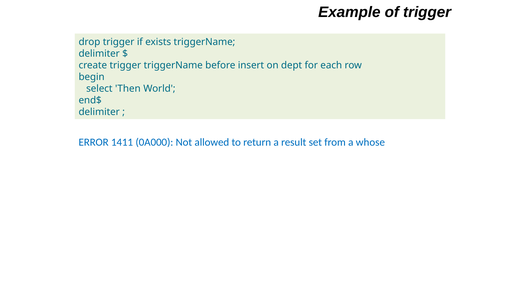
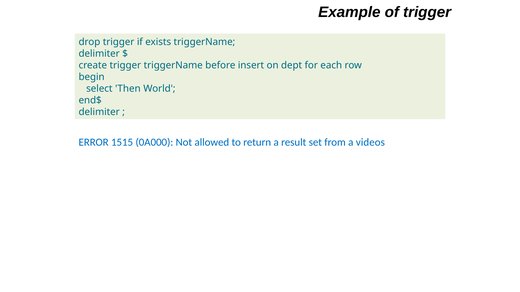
1411: 1411 -> 1515
whose: whose -> videos
